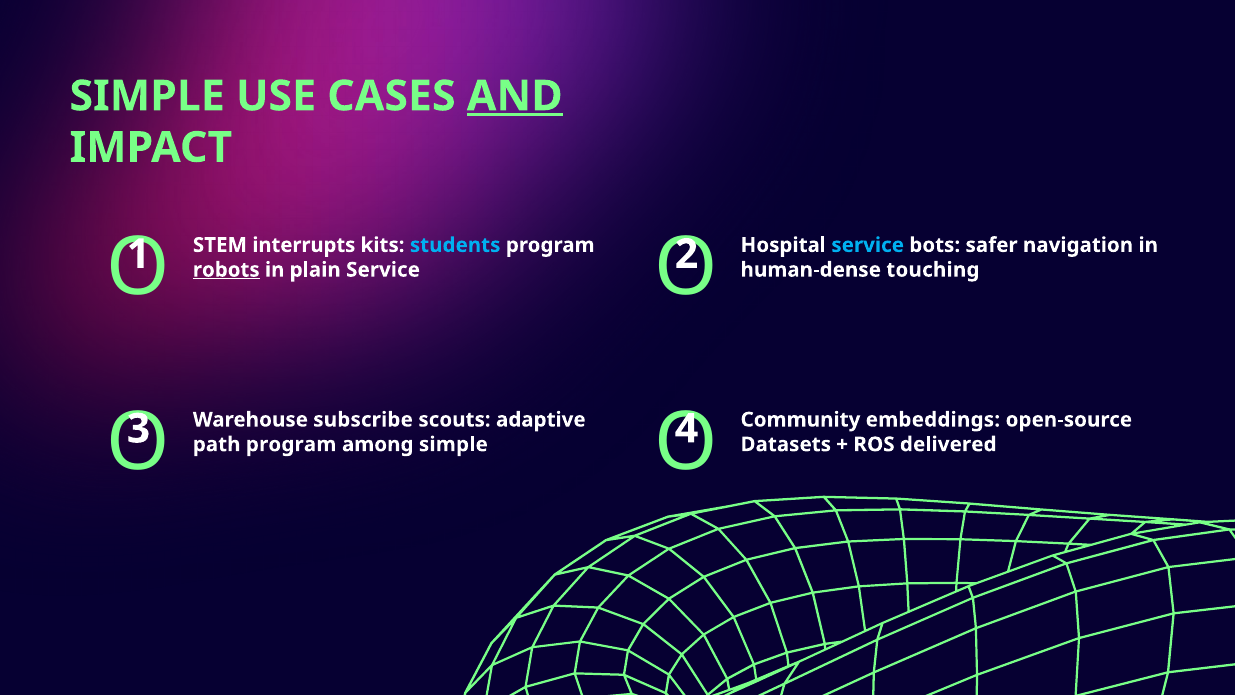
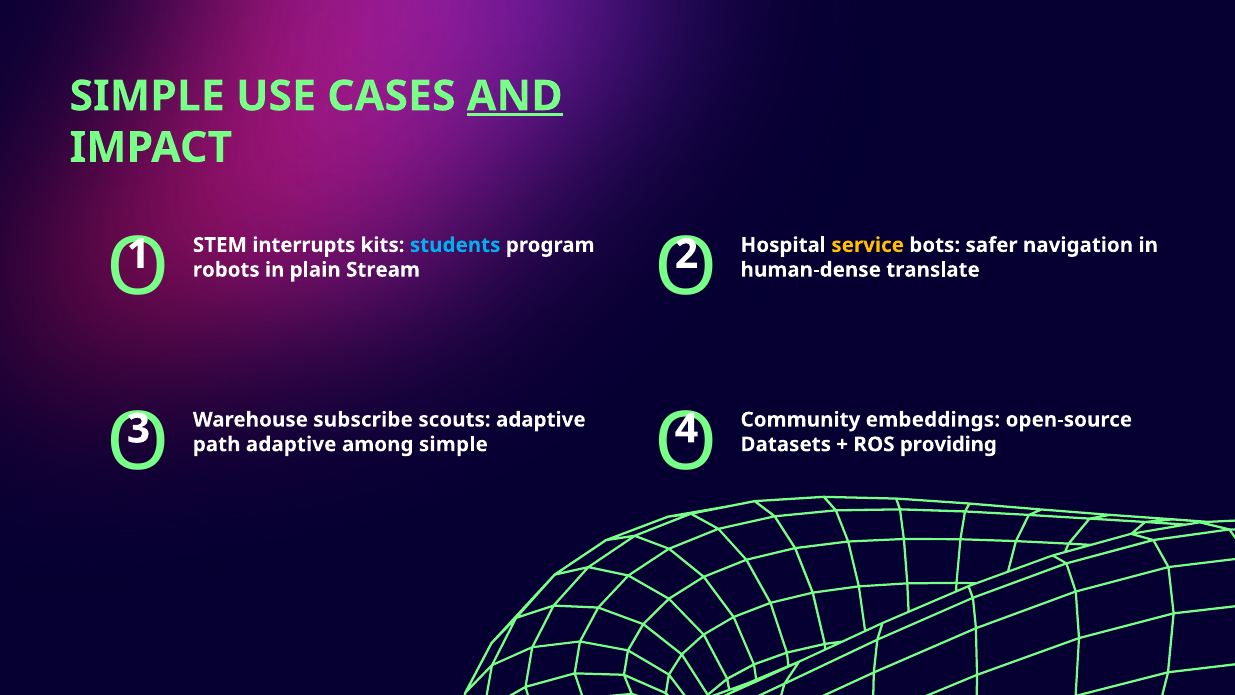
service at (868, 245) colour: light blue -> yellow
robots underline: present -> none
plain Service: Service -> Stream
touching: touching -> translate
path program: program -> adaptive
delivered: delivered -> providing
